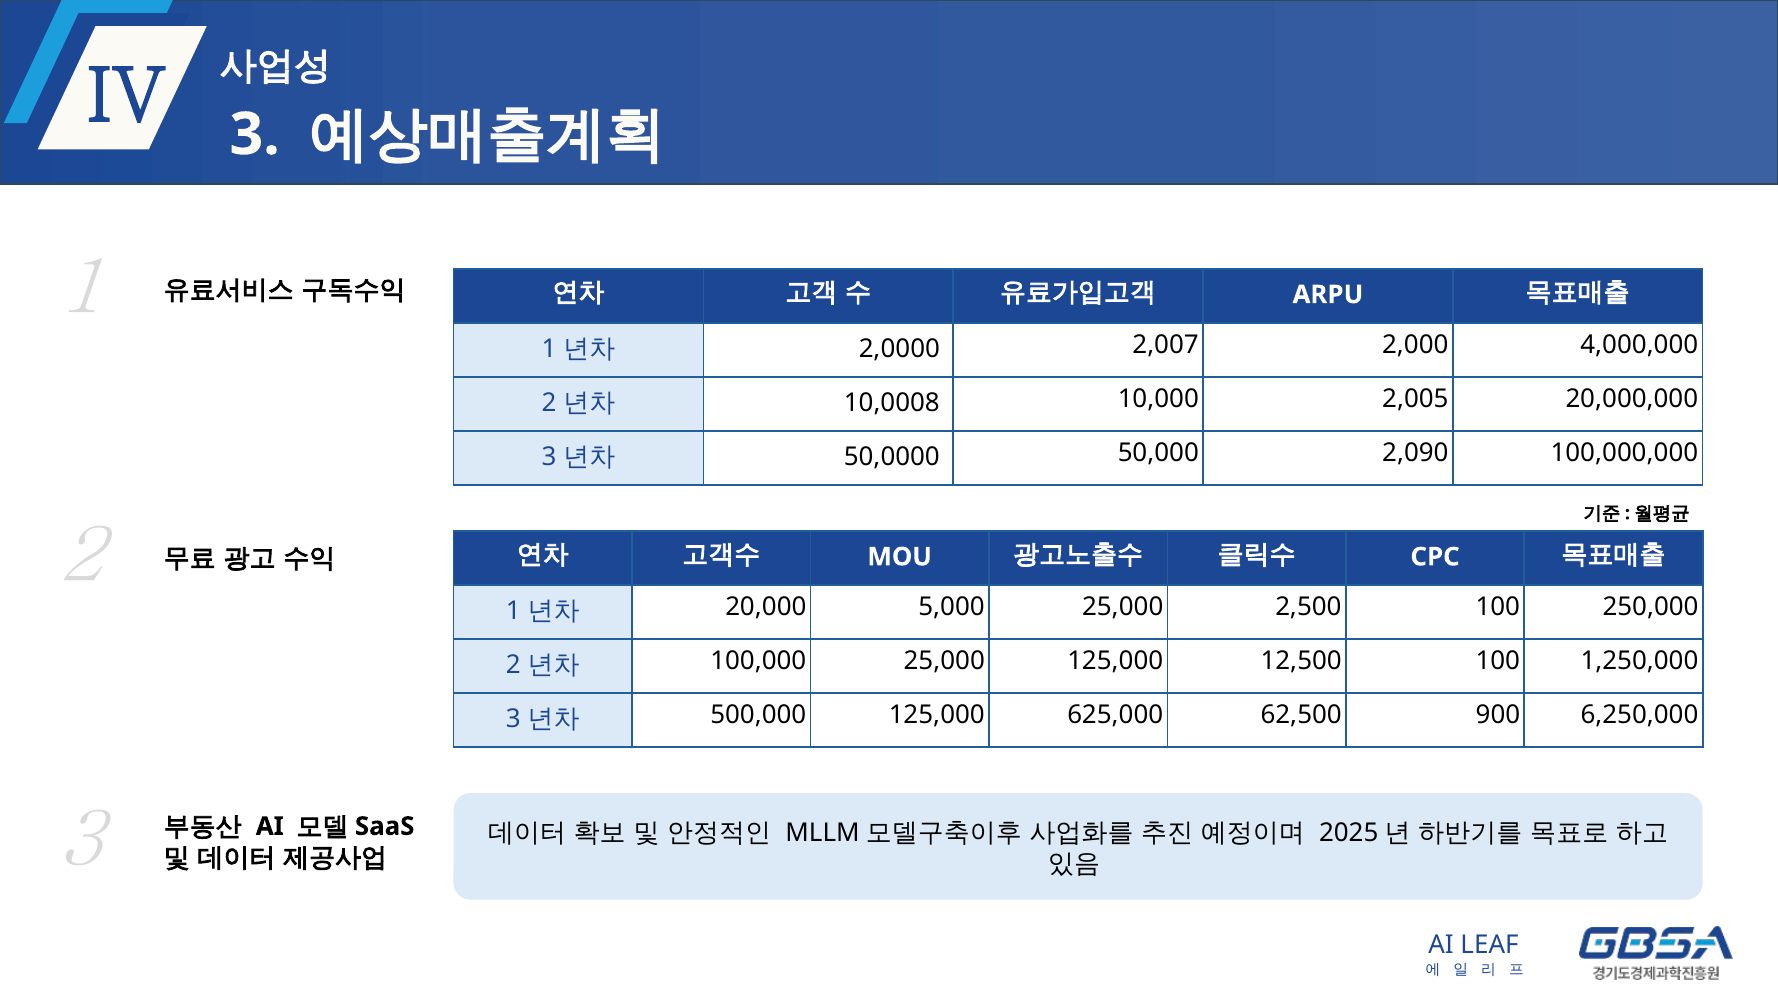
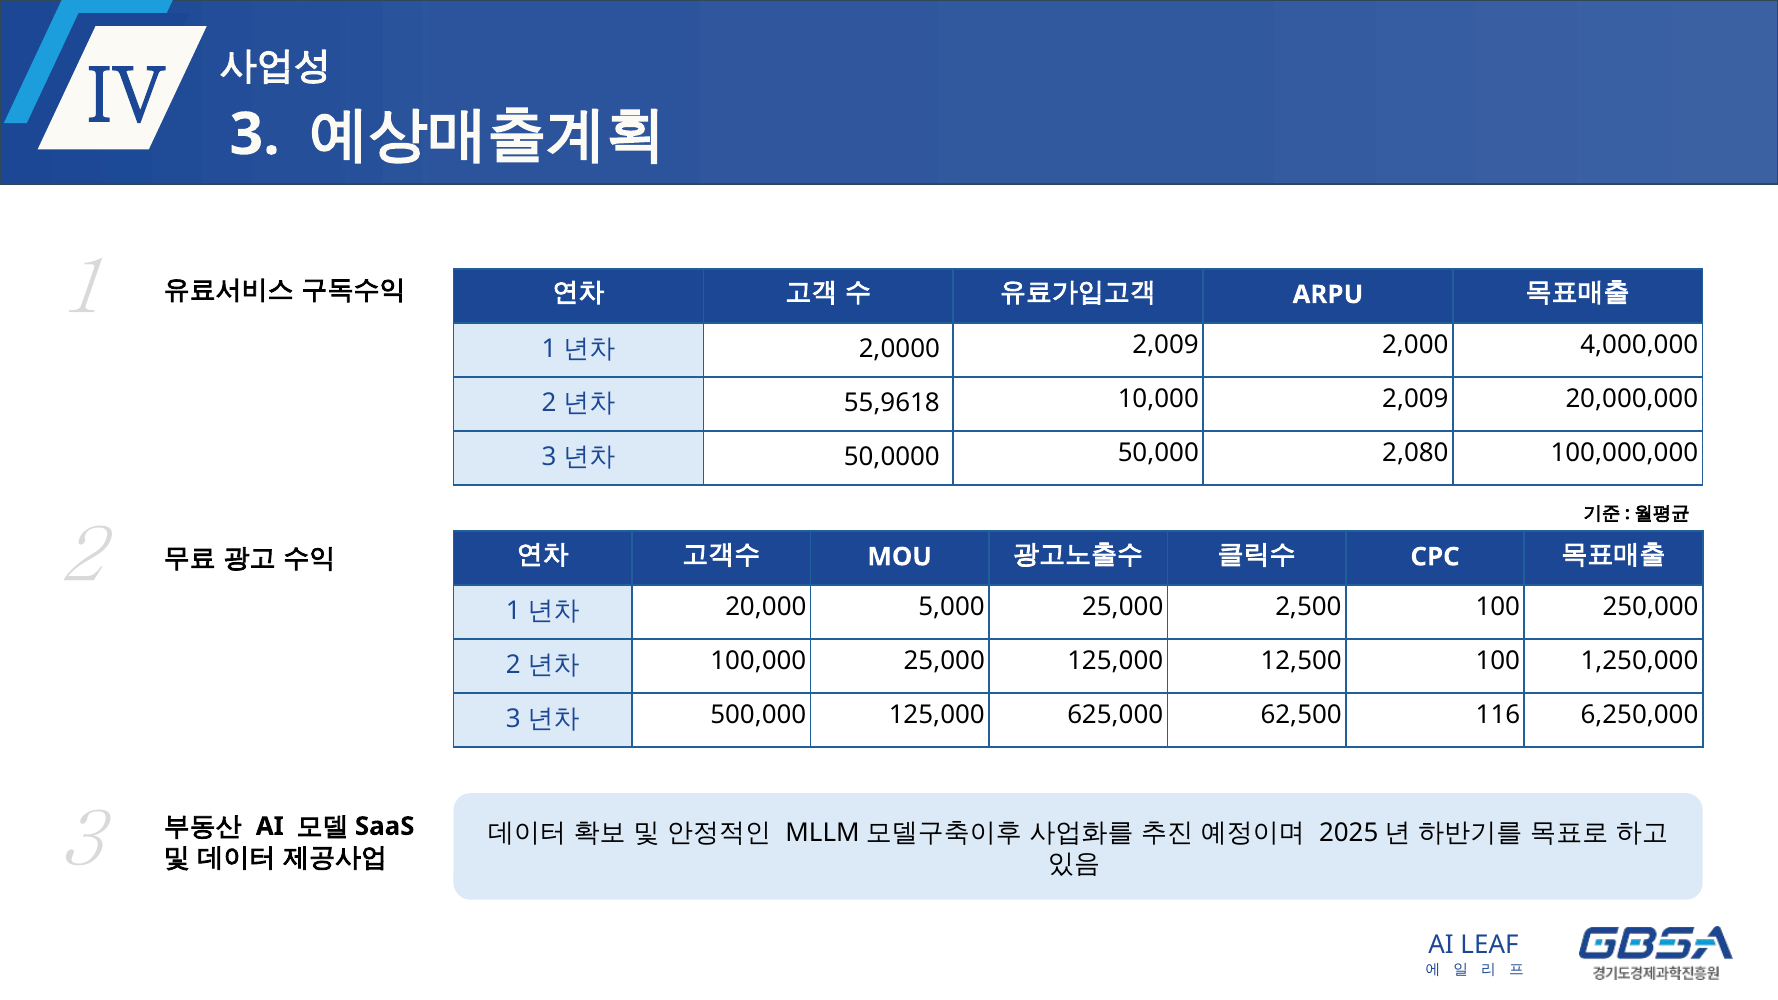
2,0000 2,007: 2,007 -> 2,009
10,0008: 10,0008 -> 55,9618
10,000 2,005: 2,005 -> 2,009
2,090: 2,090 -> 2,080
900: 900 -> 116
